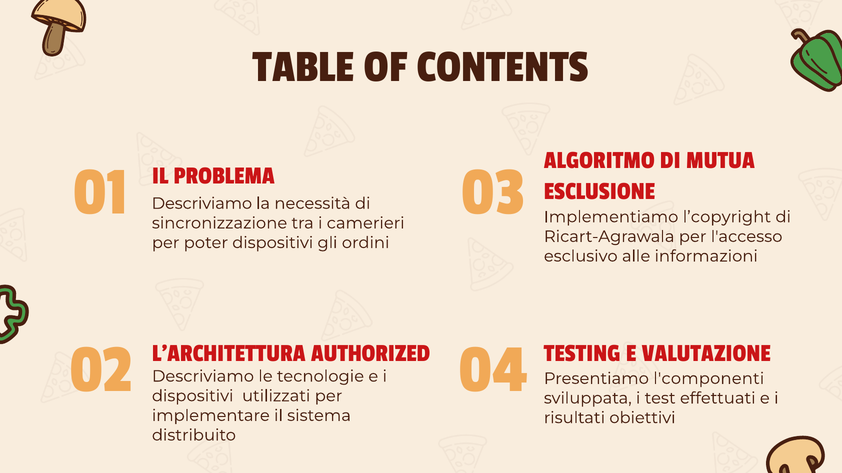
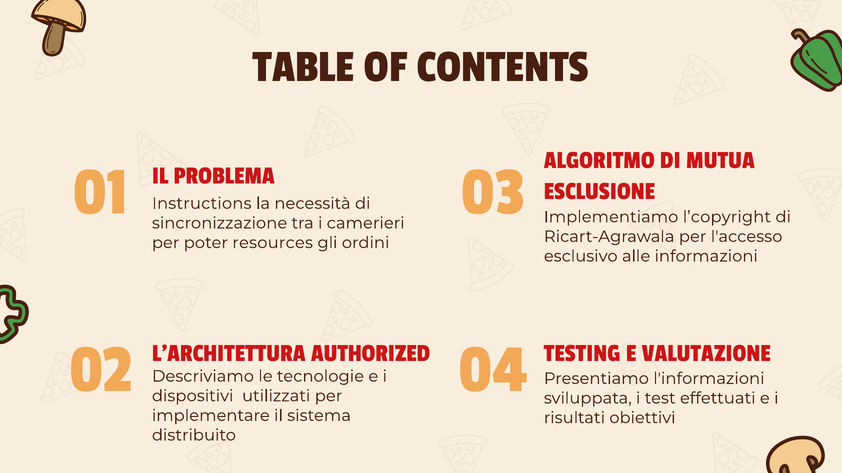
Descriviamo at (202, 204): Descriviamo -> Instructions
poter dispositivi: dispositivi -> resources
l'componenti: l'componenti -> l'informazioni
